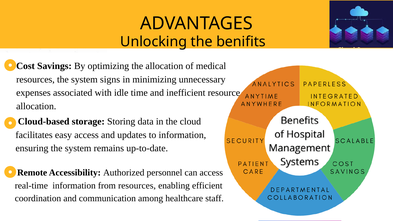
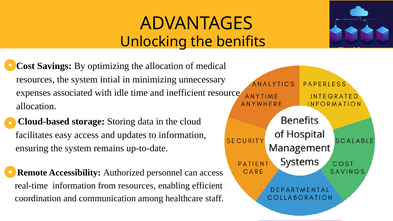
signs: signs -> intial
